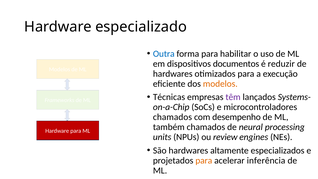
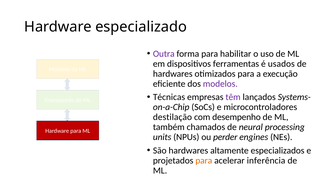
Outra colour: blue -> purple
documentos: documentos -> ferramentas
reduzir: reduzir -> usados
modelos at (220, 84) colour: orange -> purple
chamados at (172, 117): chamados -> destilação
review: review -> perder
